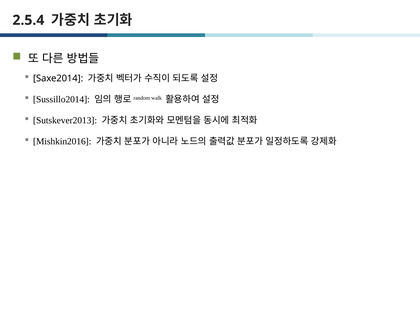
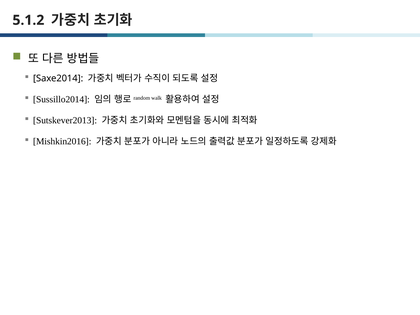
2.5.4: 2.5.4 -> 5.1.2
